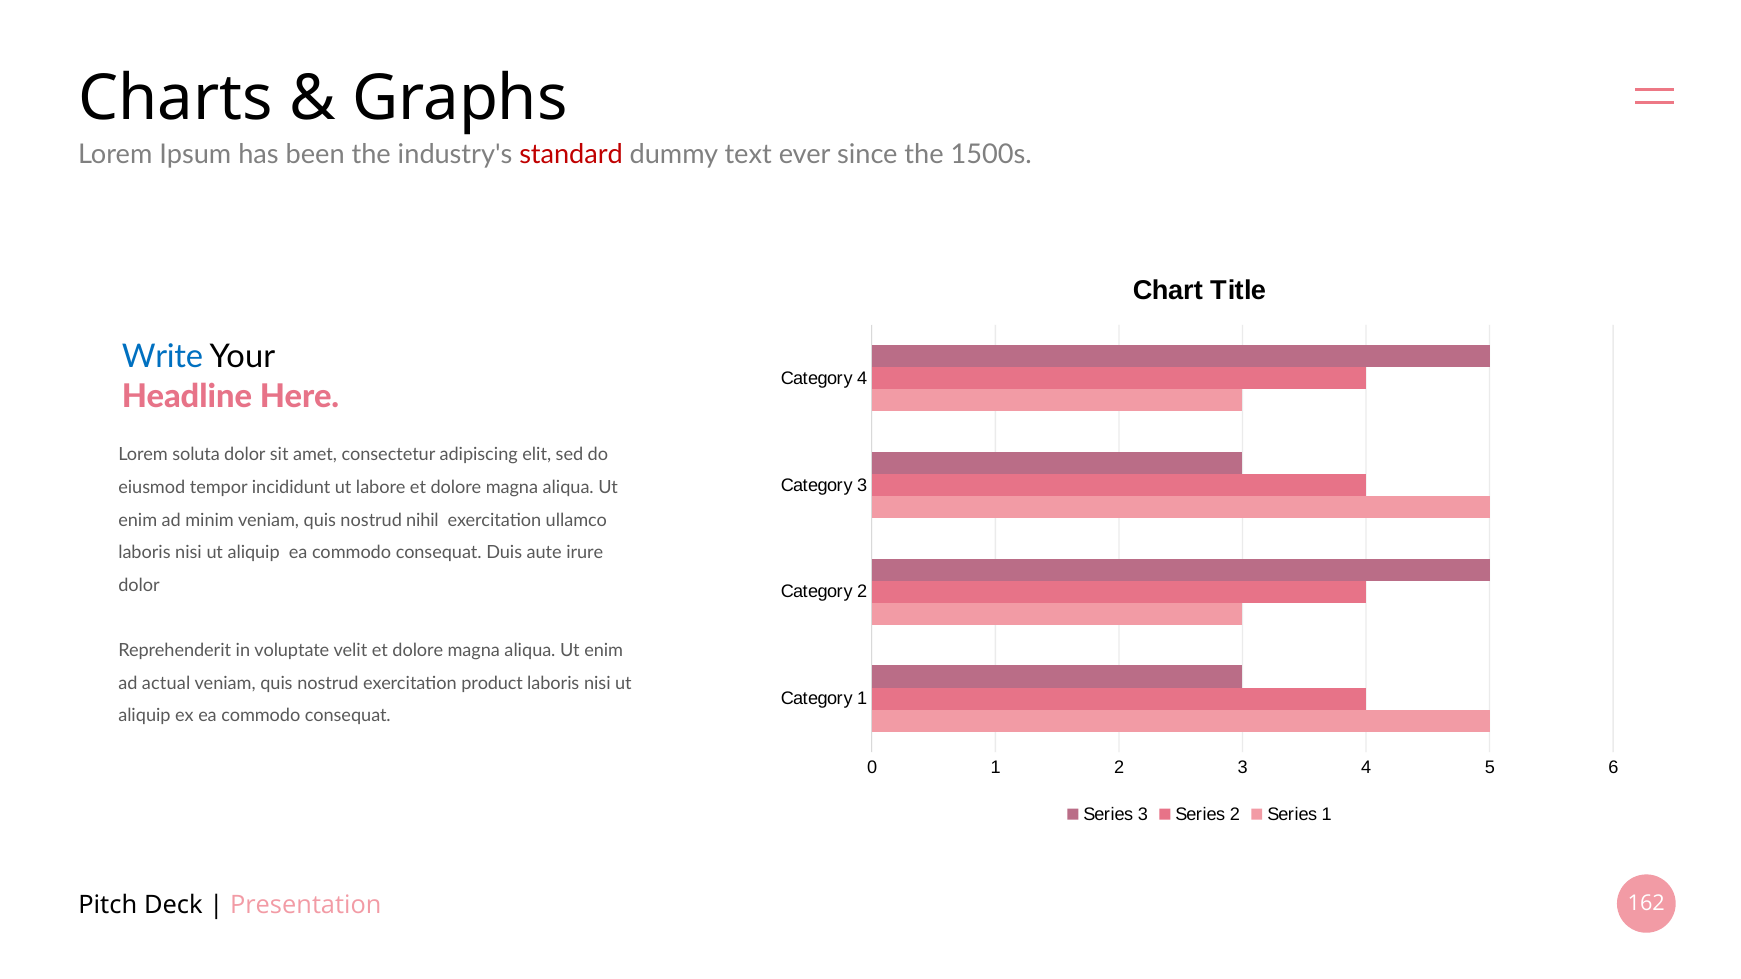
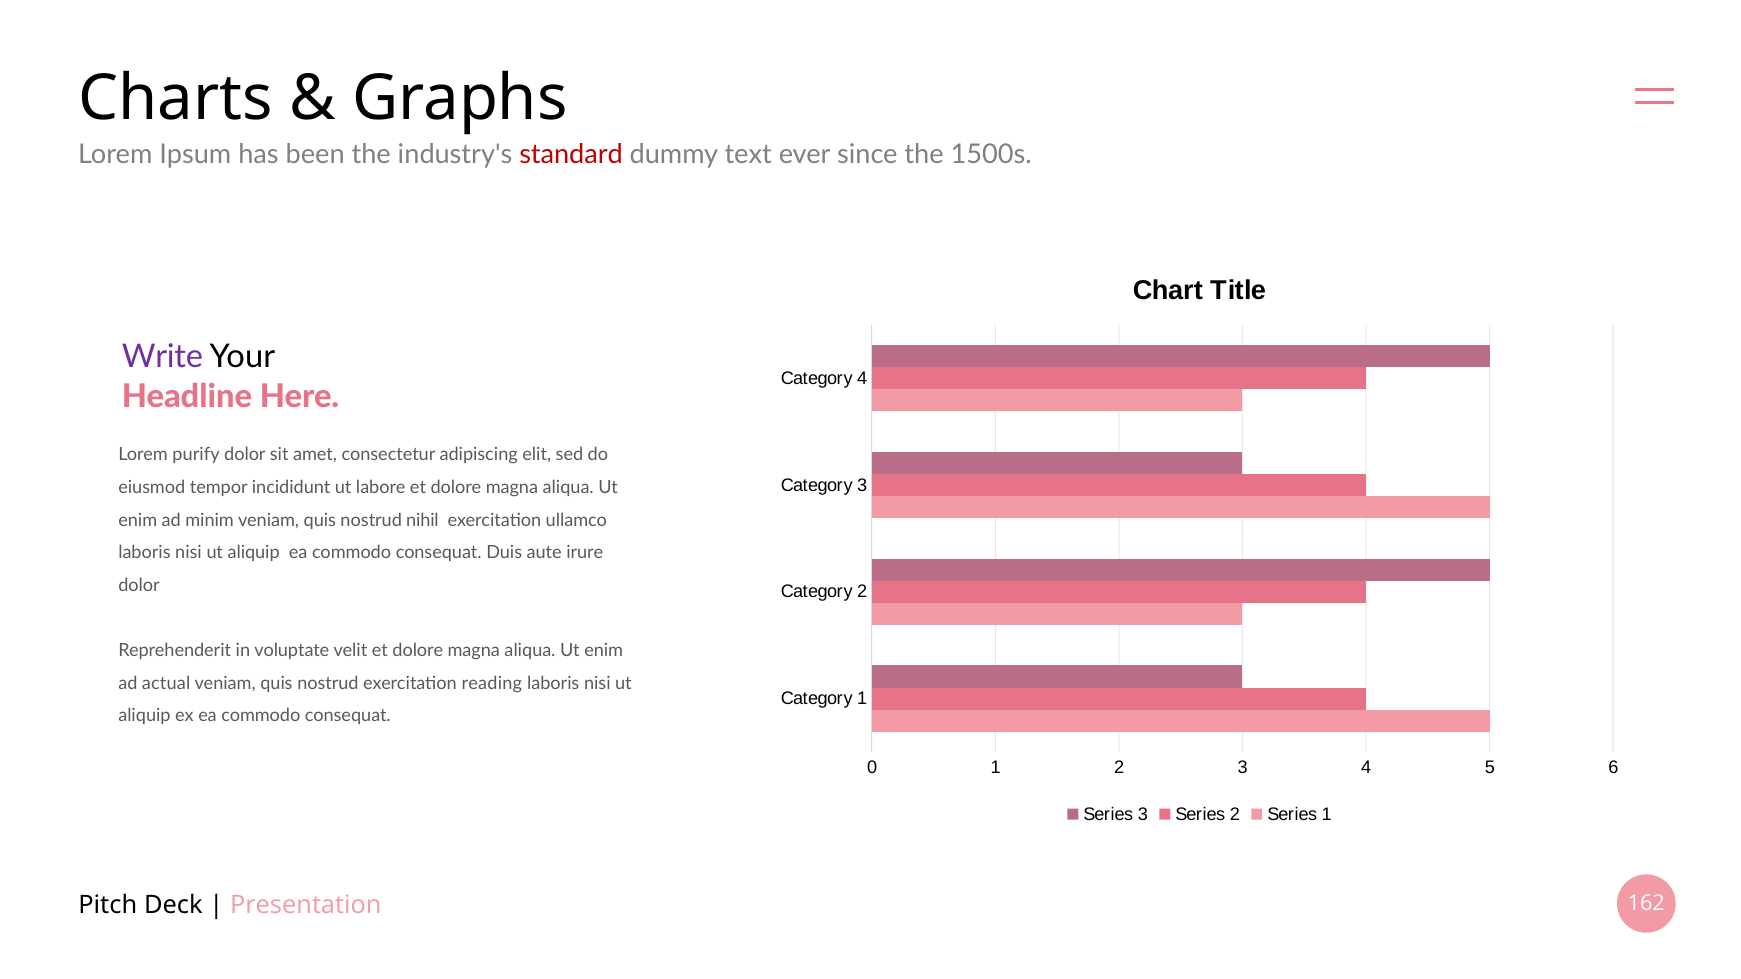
Write colour: blue -> purple
soluta: soluta -> purify
product: product -> reading
